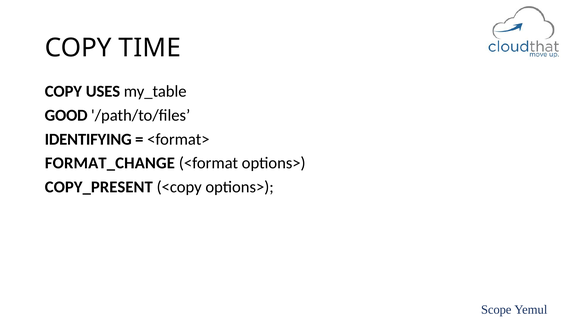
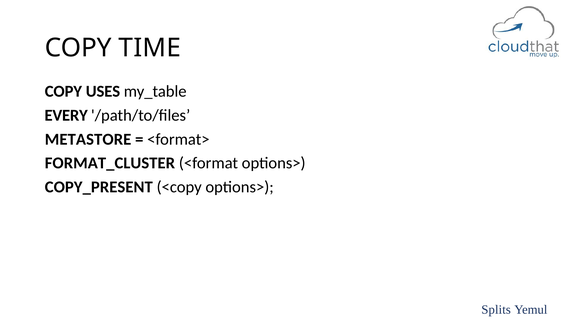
GOOD: GOOD -> EVERY
IDENTIFYING: IDENTIFYING -> METASTORE
FORMAT_CHANGE: FORMAT_CHANGE -> FORMAT_CLUSTER
Scope: Scope -> Splits
